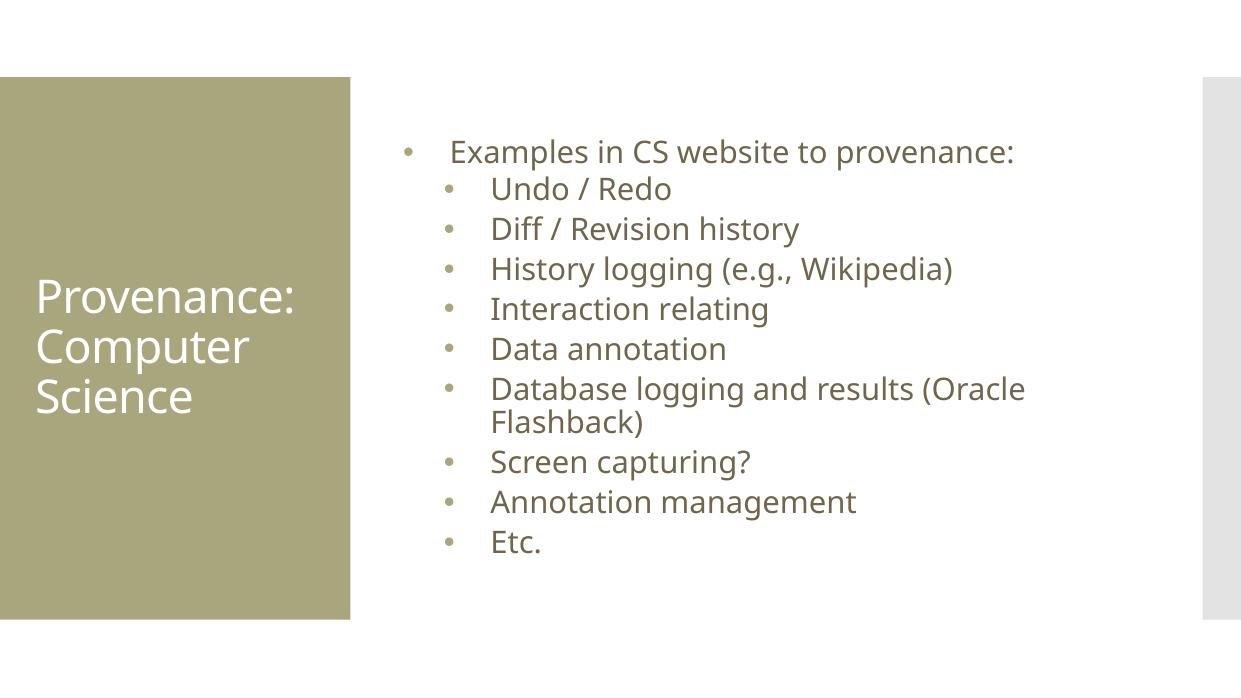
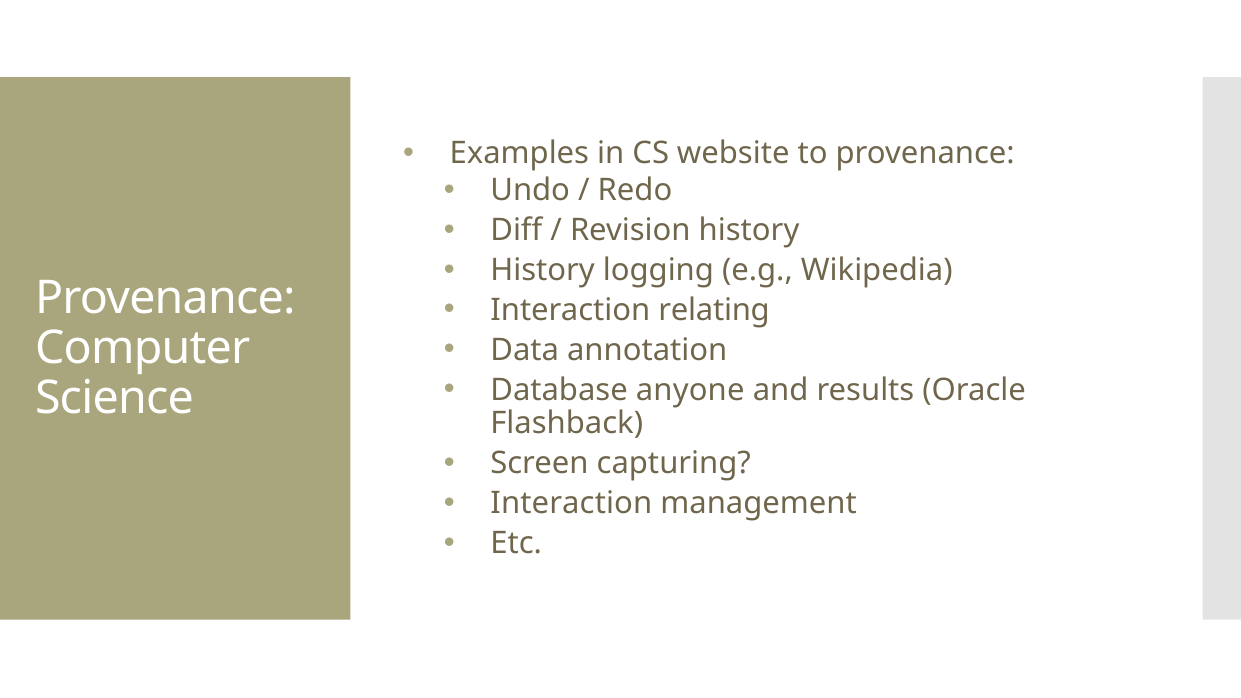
Database logging: logging -> anyone
Annotation at (571, 503): Annotation -> Interaction
